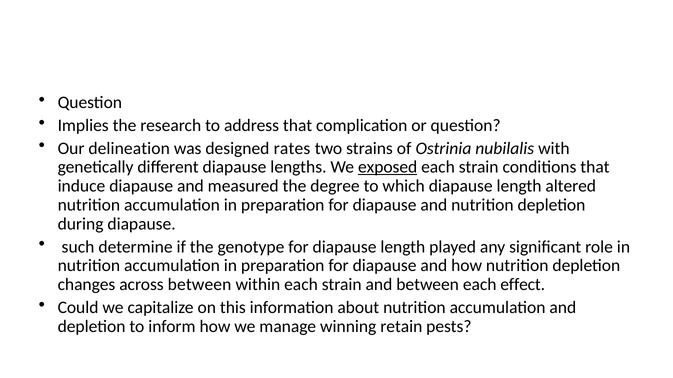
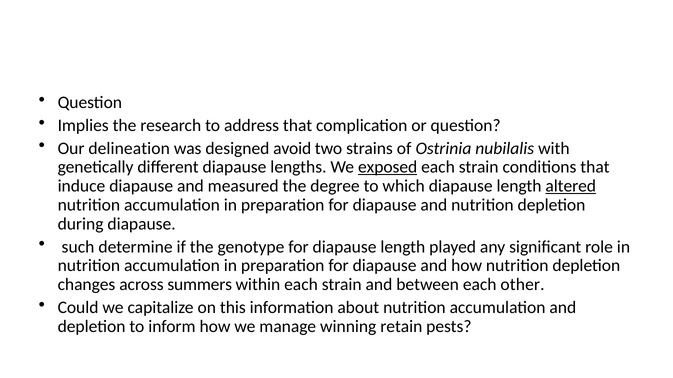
rates: rates -> avoid
altered underline: none -> present
across between: between -> summers
effect: effect -> other
